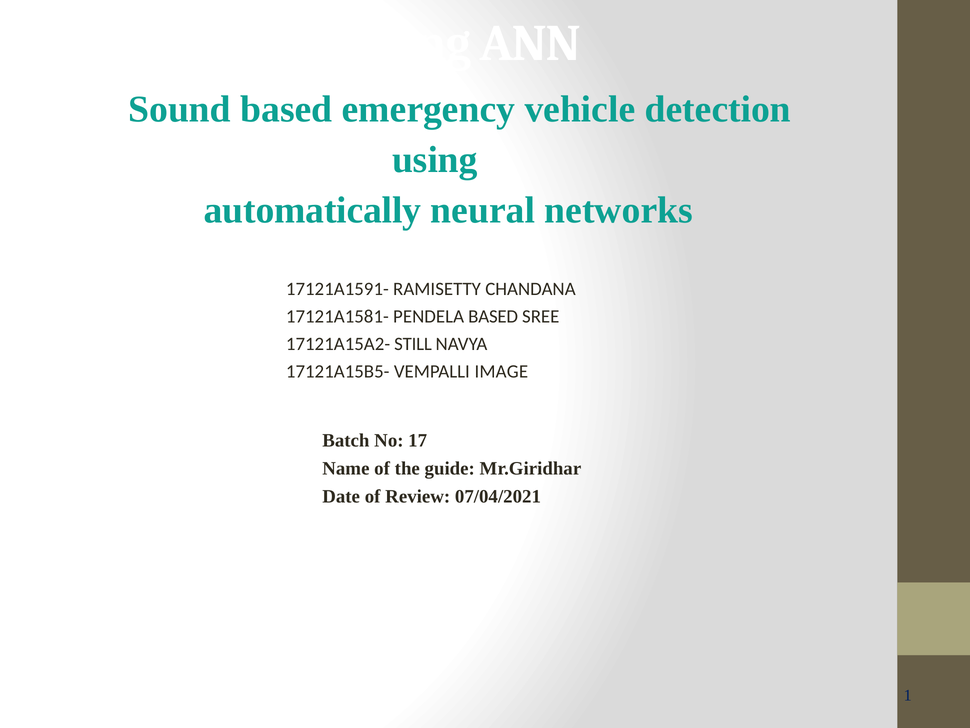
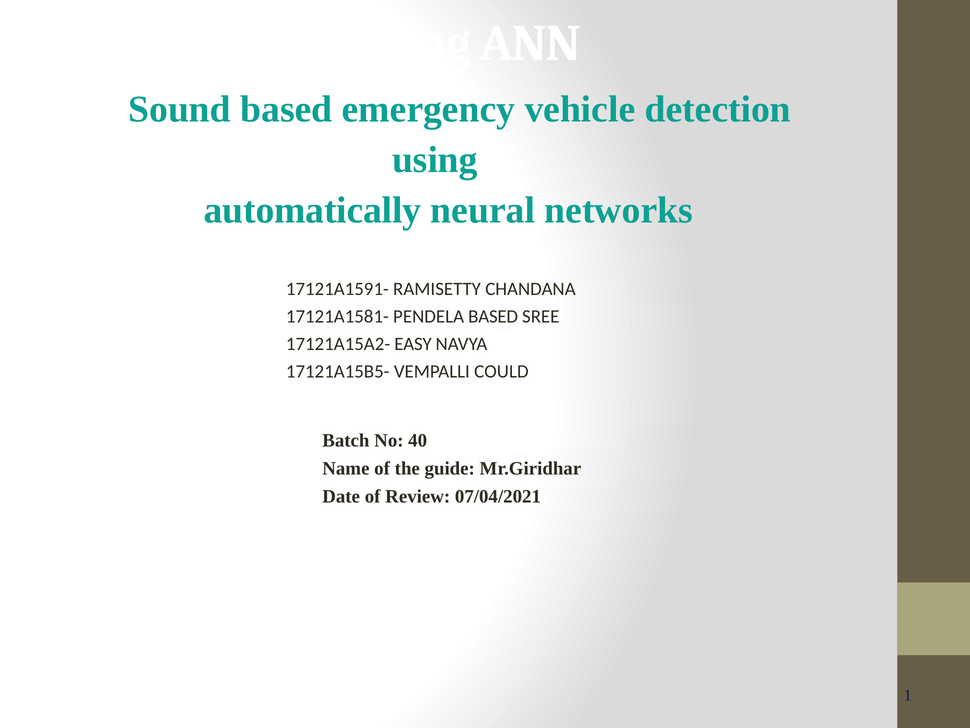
STILL: STILL -> EASY
IMAGE: IMAGE -> COULD
17: 17 -> 40
